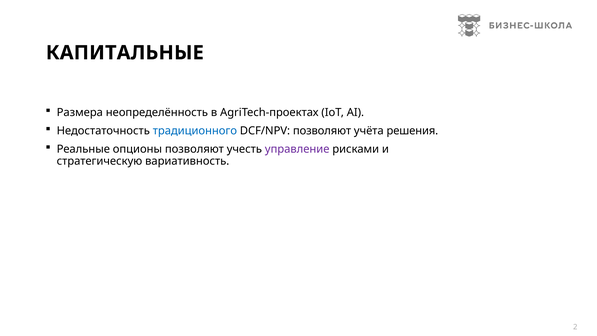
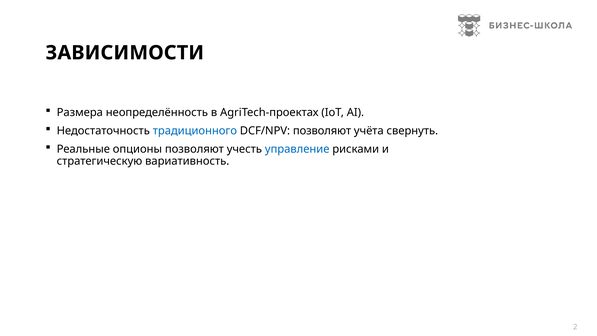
КАПИТАЛЬНЫЕ: КАПИТАЛЬНЫЕ -> ЗАВИСИМОСТИ
решения: решения -> свернуть
управление colour: purple -> blue
